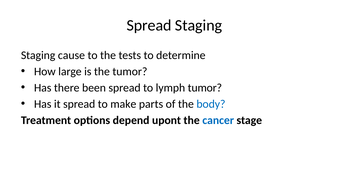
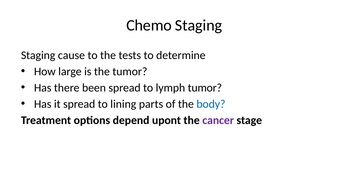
Spread at (149, 25): Spread -> Chemo
make: make -> lining
cancer colour: blue -> purple
